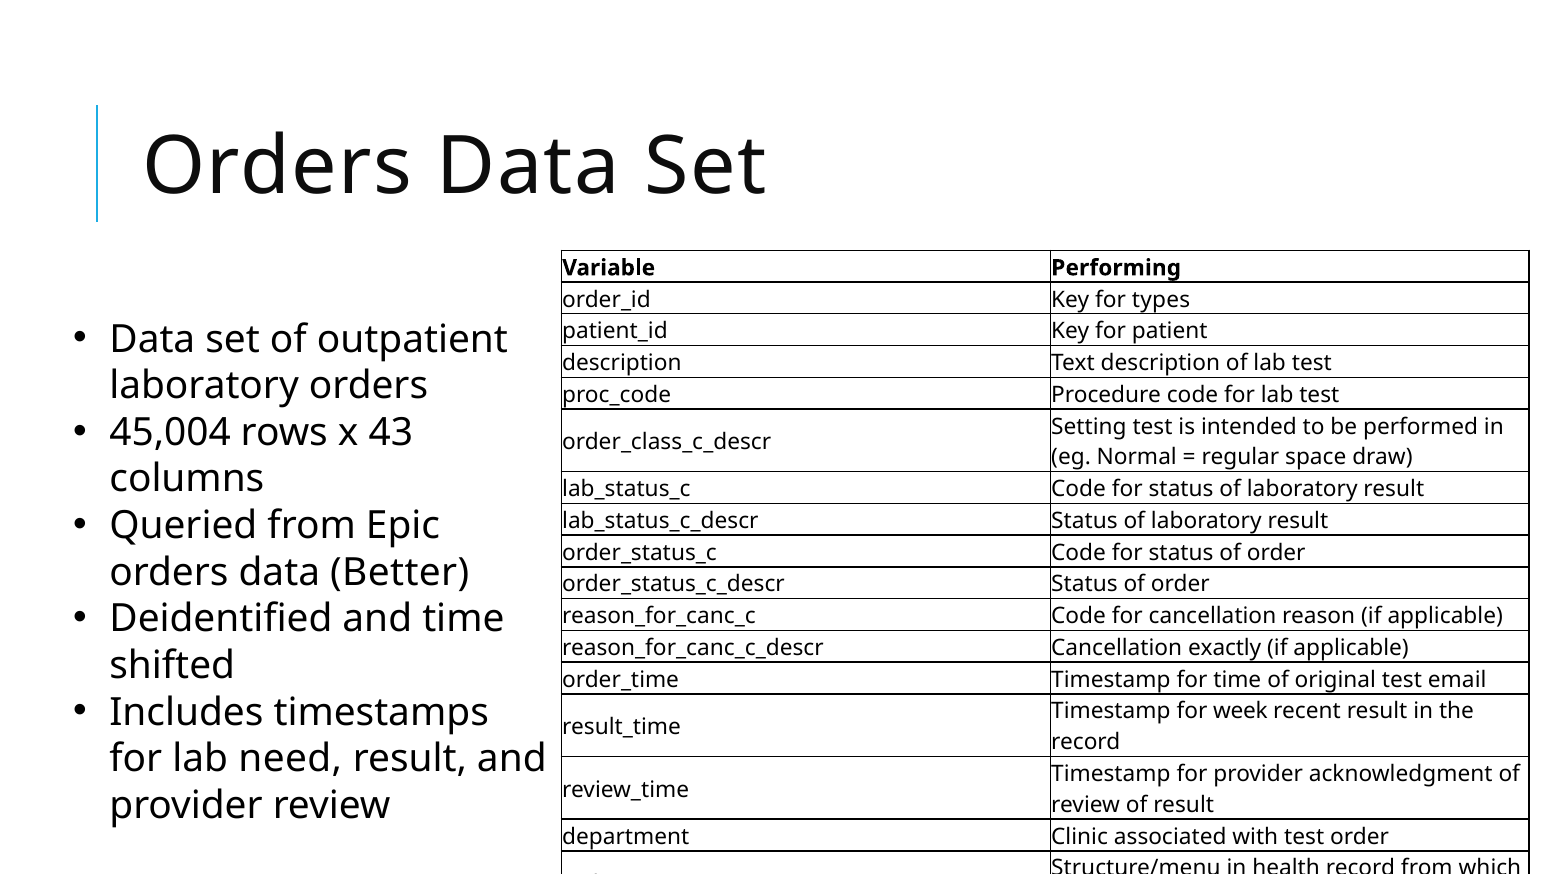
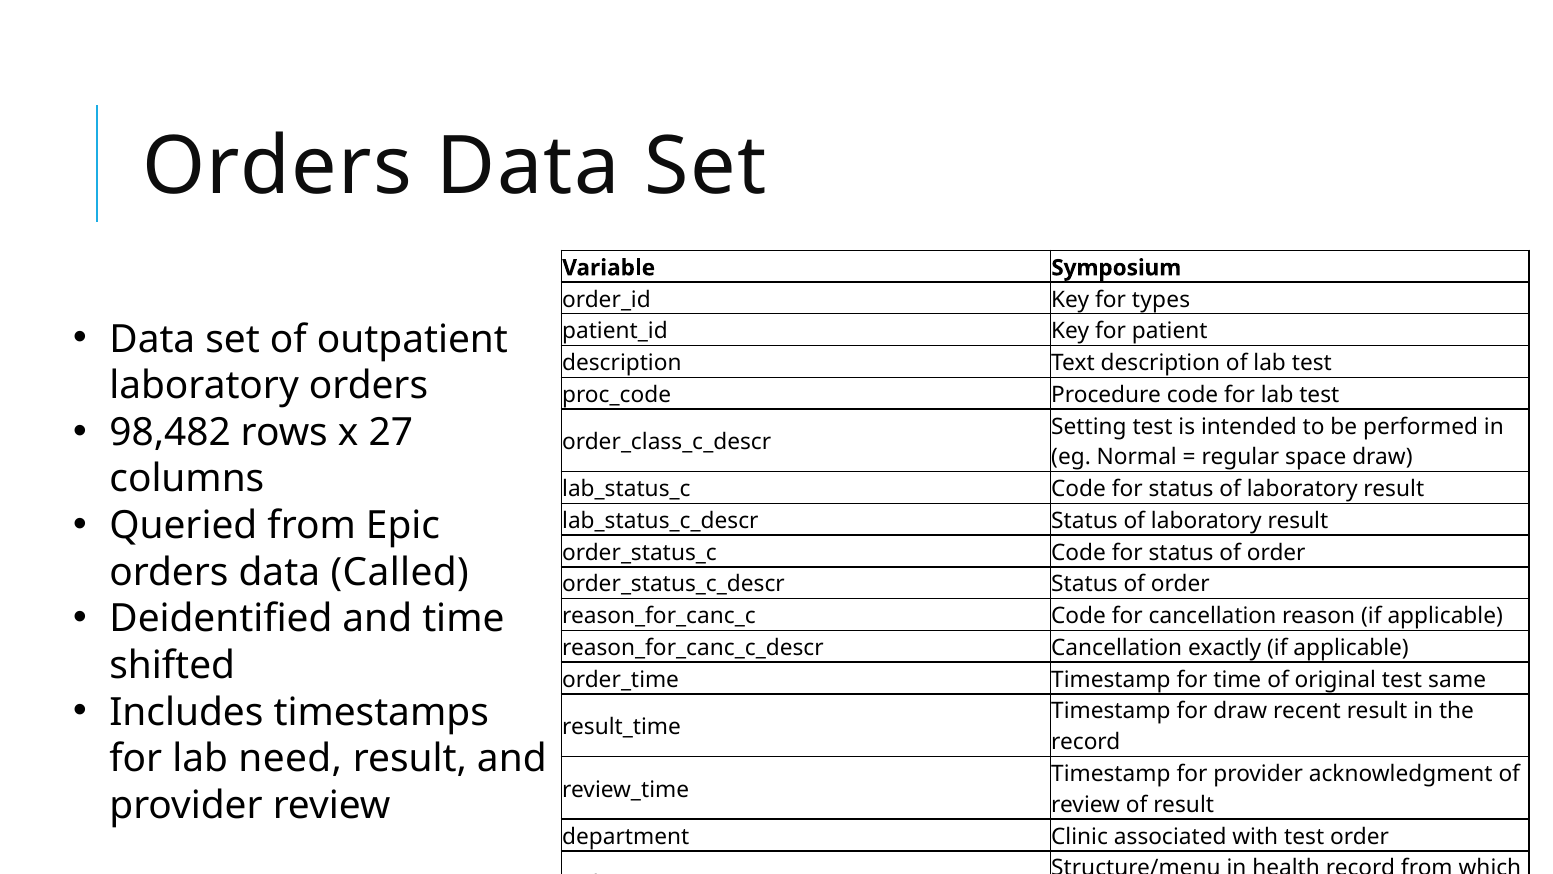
Performing: Performing -> Symposium
45,004: 45,004 -> 98,482
43: 43 -> 27
Better: Better -> Called
email: email -> same
for week: week -> draw
